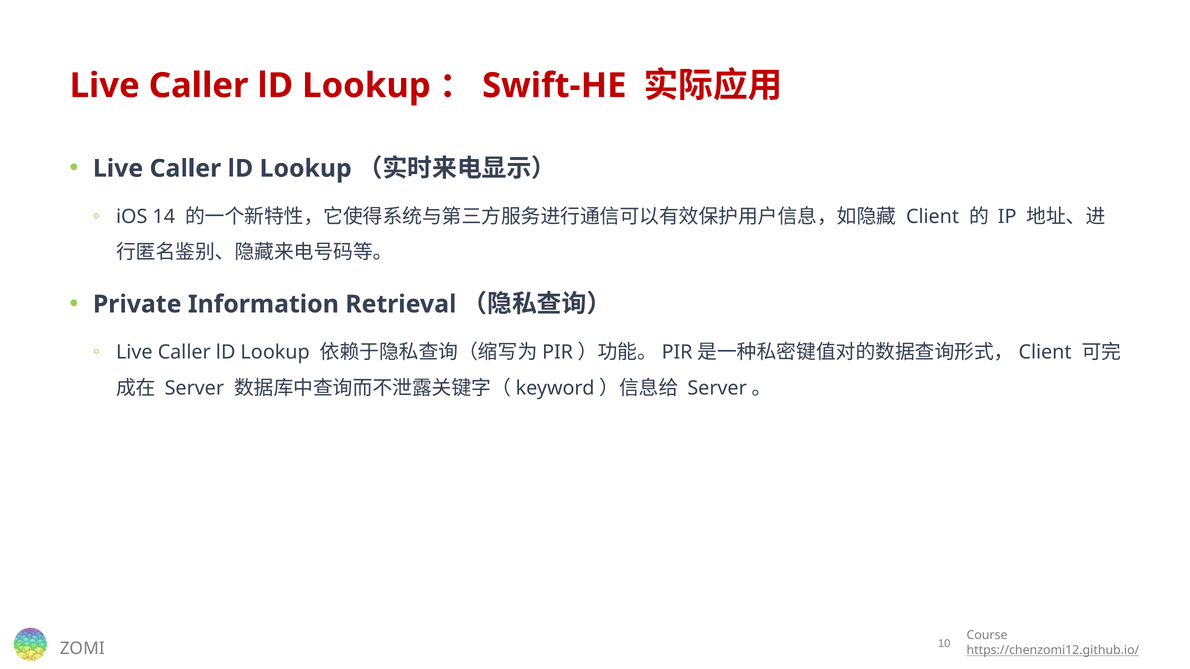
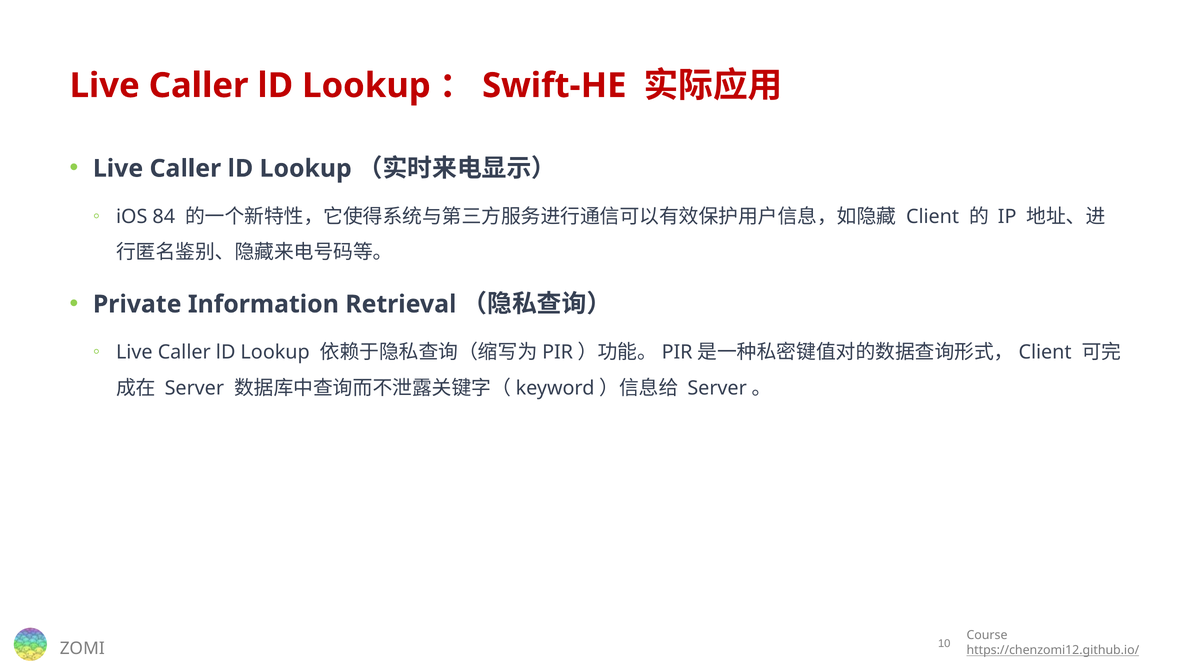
14: 14 -> 84
